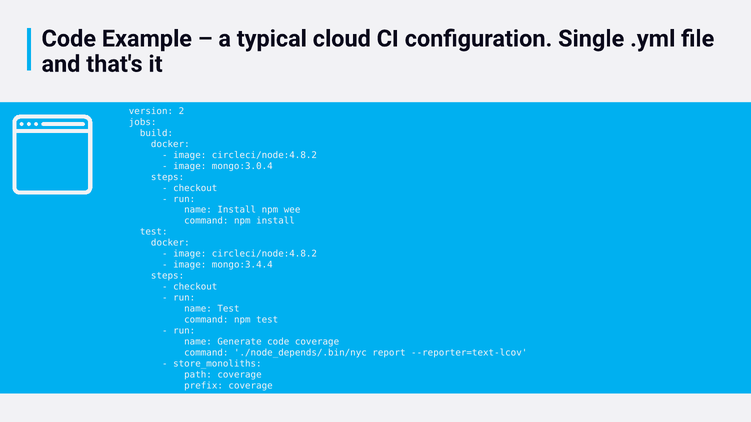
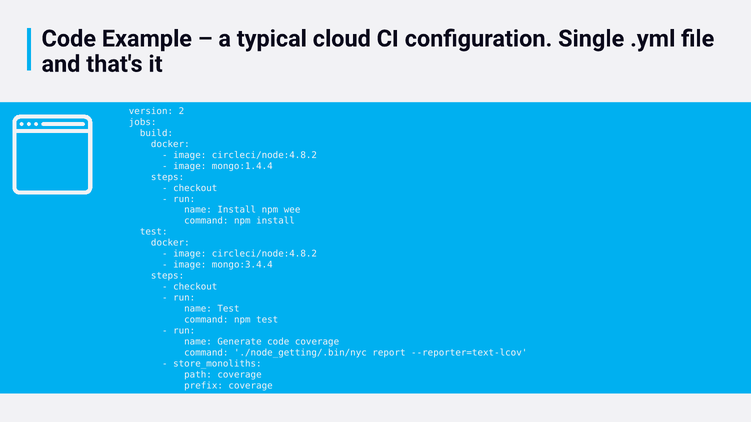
mongo:3.0.4: mongo:3.0.4 -> mongo:1.4.4
./node_depends/.bin/nyc: ./node_depends/.bin/nyc -> ./node_getting/.bin/nyc
